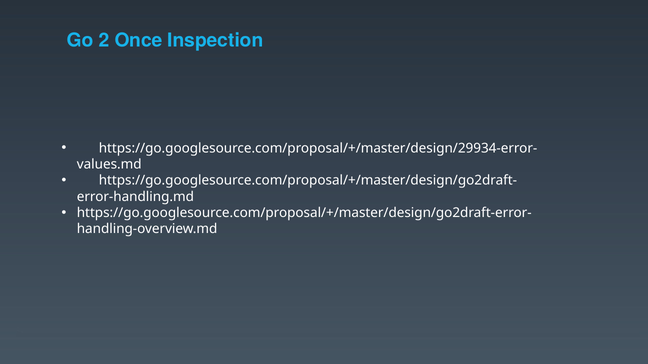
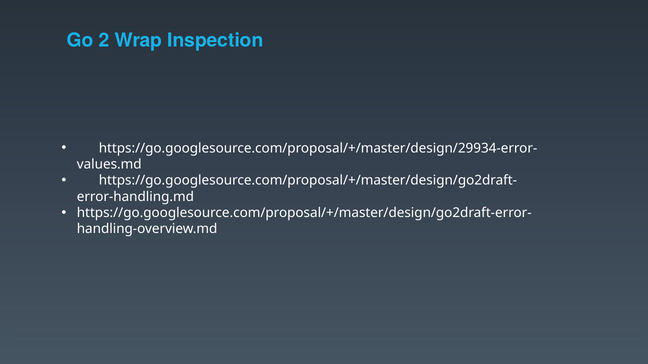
Once: Once -> Wrap
